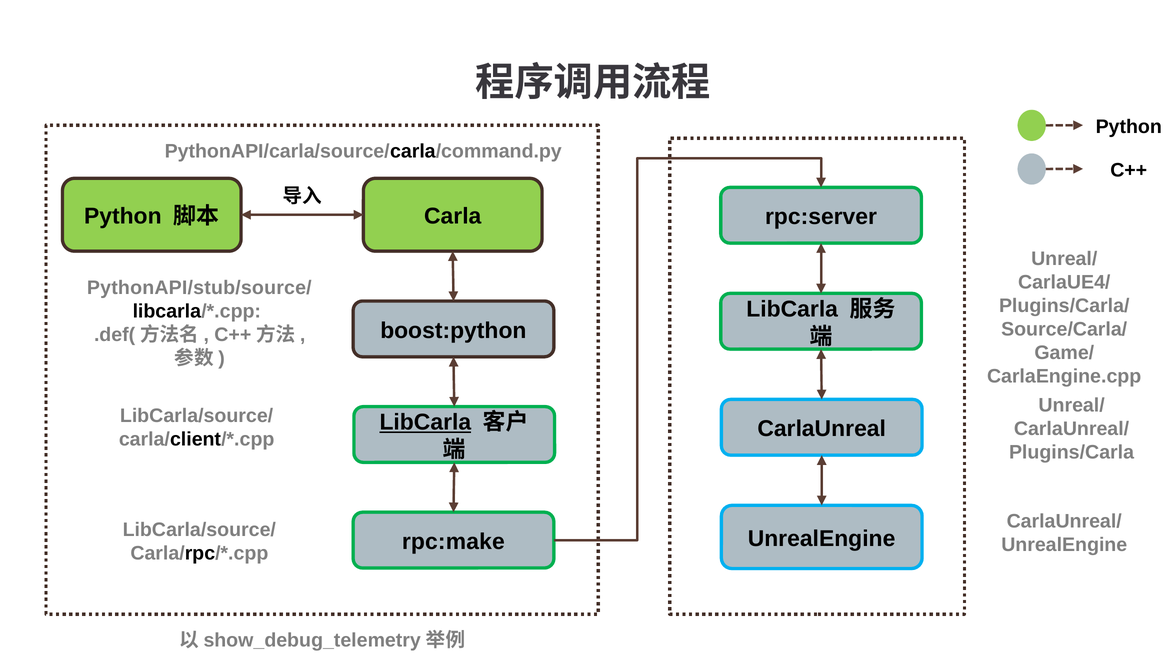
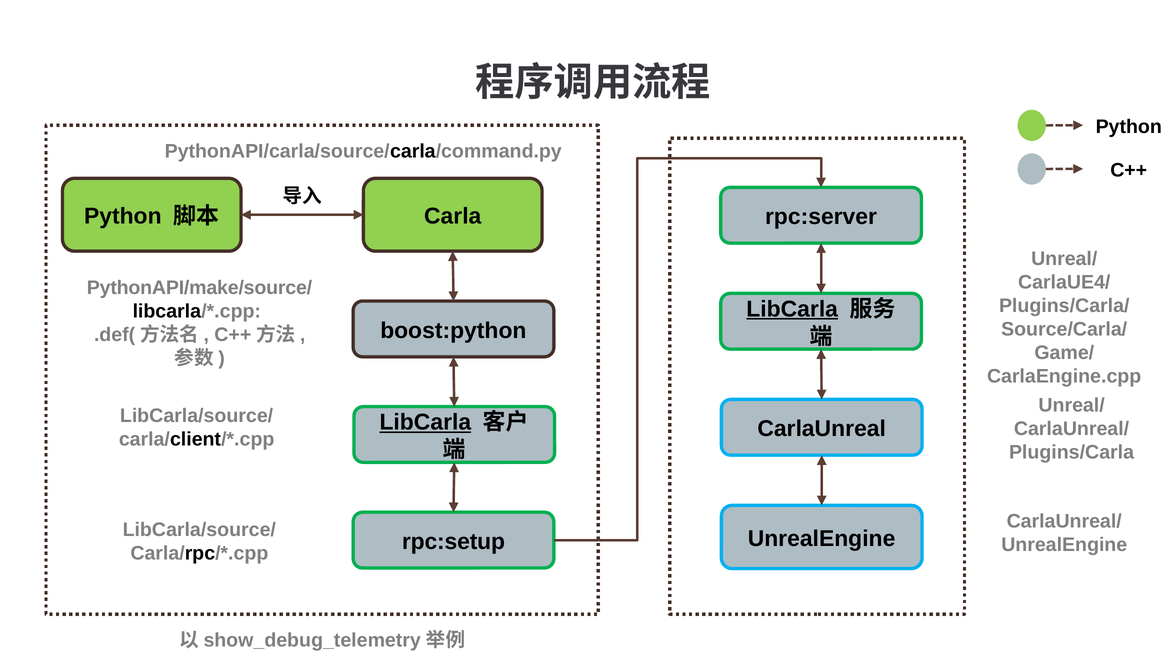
PythonAPI/stub/source/: PythonAPI/stub/source/ -> PythonAPI/make/source/
LibCarla at (792, 309) underline: none -> present
rpc:make: rpc:make -> rpc:setup
